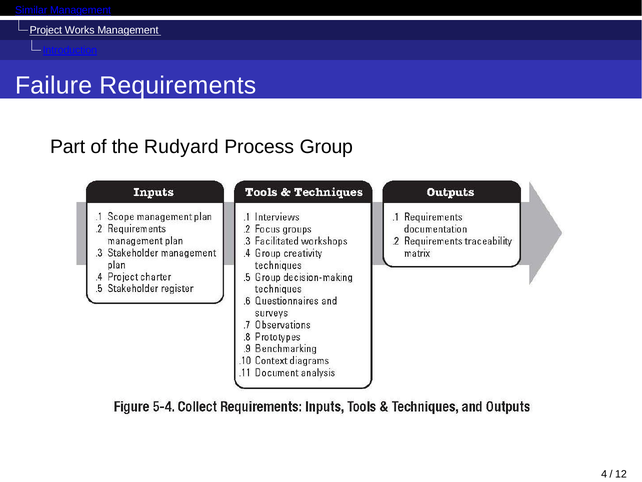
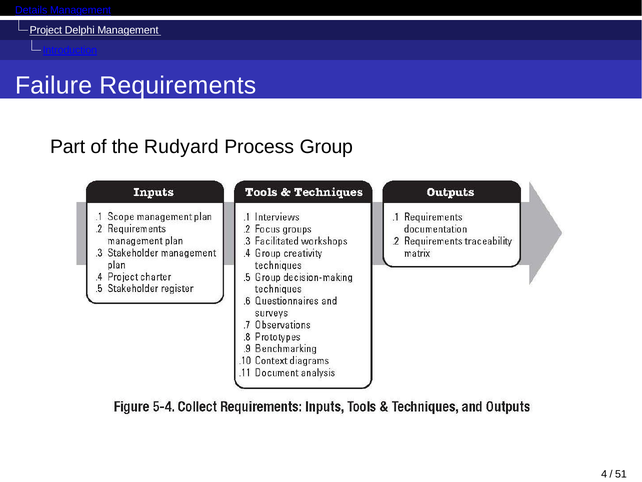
Similar: Similar -> Details
Works: Works -> Delphi
12: 12 -> 51
